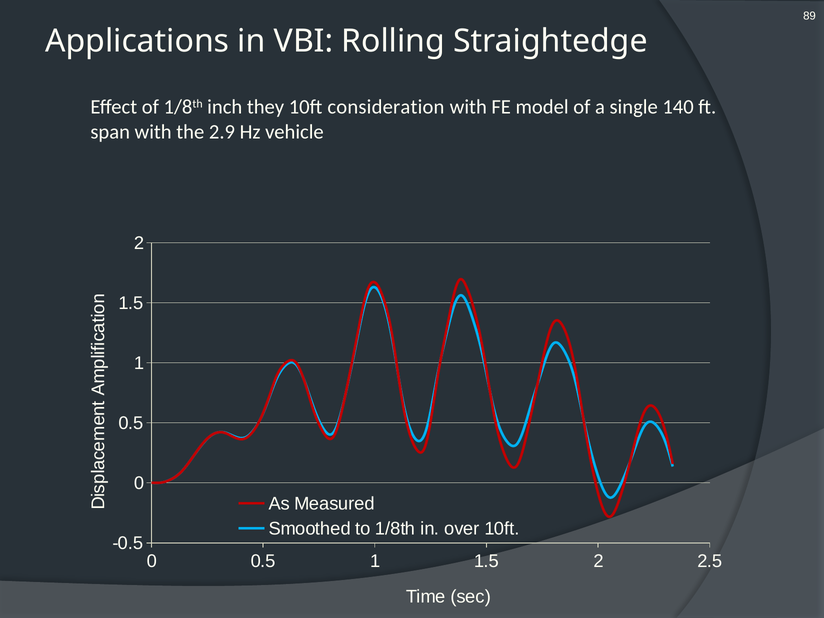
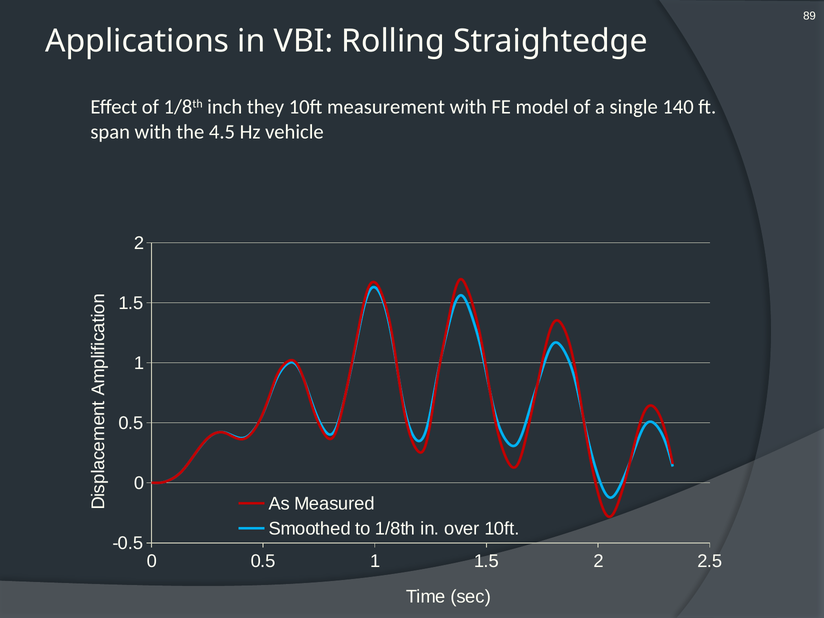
consideration: consideration -> measurement
2.9: 2.9 -> 4.5
